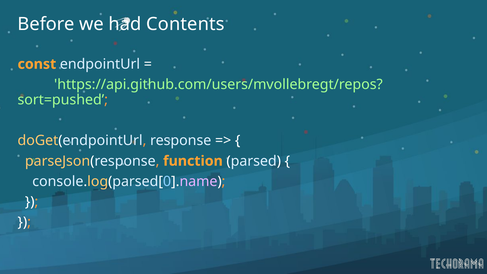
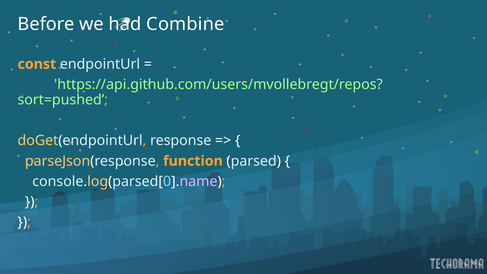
Contents: Contents -> Combine
